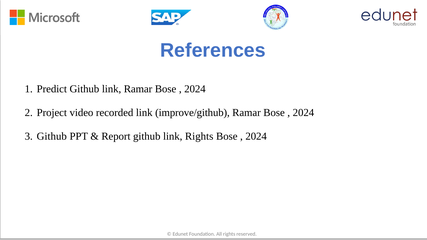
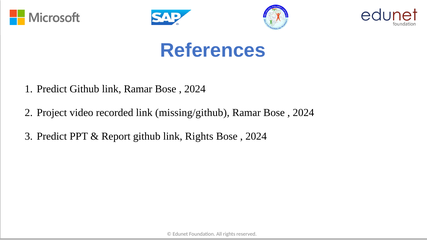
improve/github: improve/github -> missing/github
Github at (52, 136): Github -> Predict
